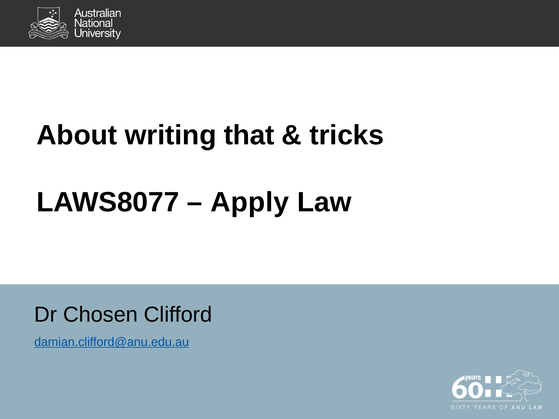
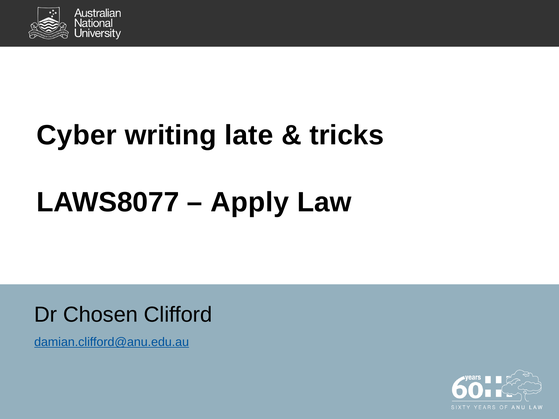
About: About -> Cyber
that: that -> late
